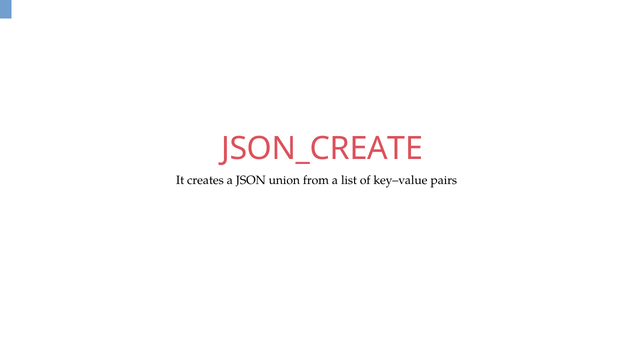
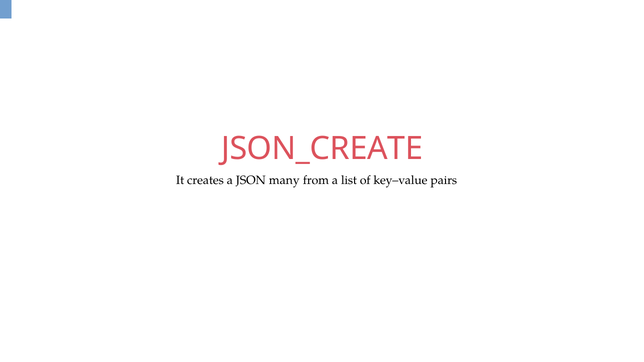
union: union -> many
